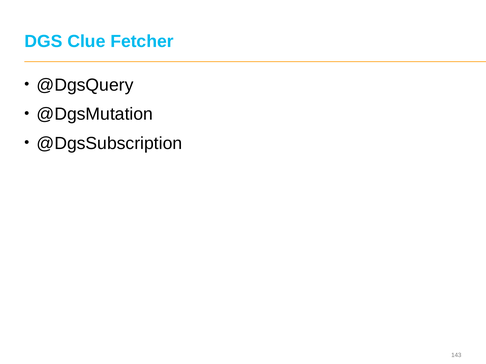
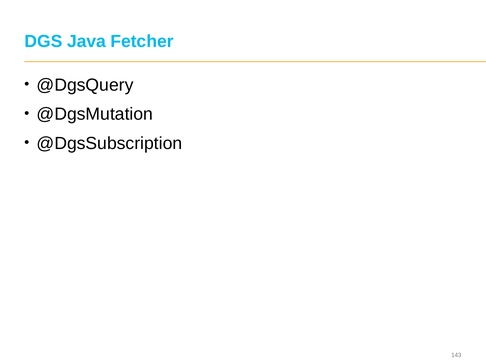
Clue: Clue -> Java
